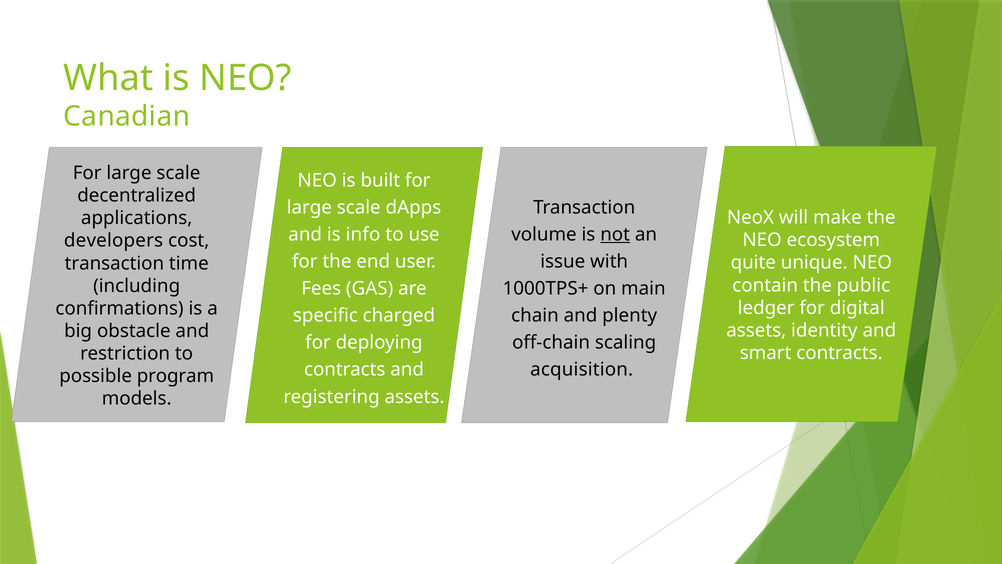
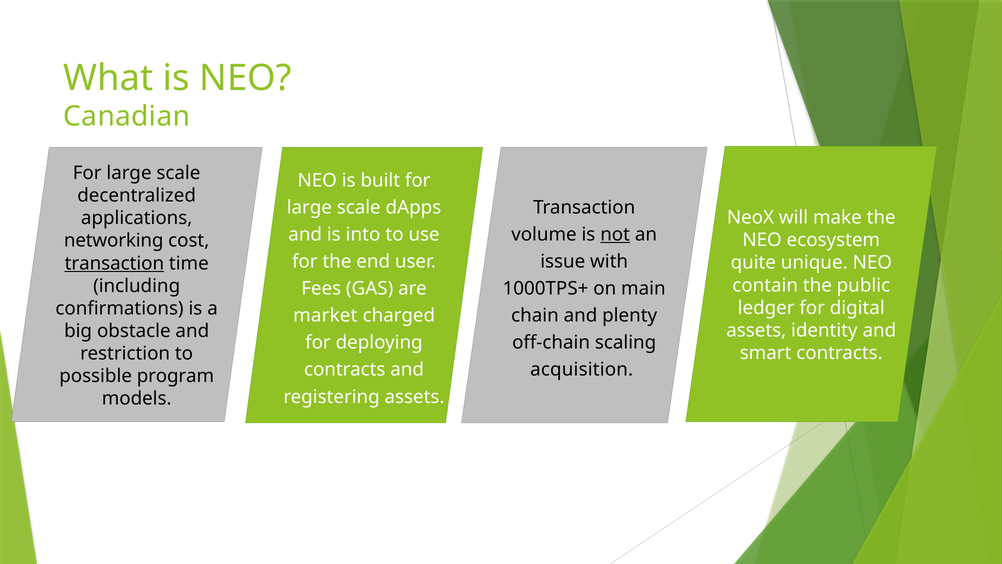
info: info -> into
developers: developers -> networking
transaction at (114, 263) underline: none -> present
specific: specific -> market
